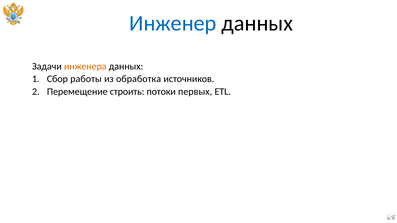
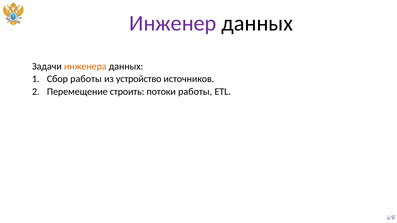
Инженер colour: blue -> purple
обработка: обработка -> устройство
потоки первых: первых -> работы
